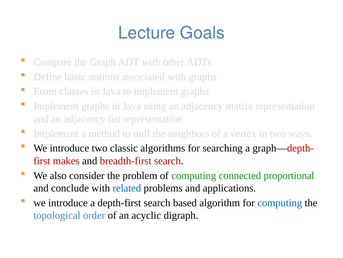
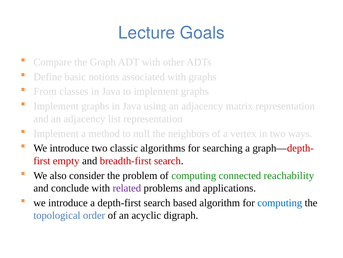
makes: makes -> empty
proportional: proportional -> reachability
related colour: blue -> purple
